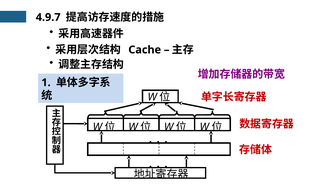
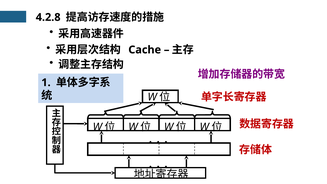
4.9.7: 4.9.7 -> 4.2.8
